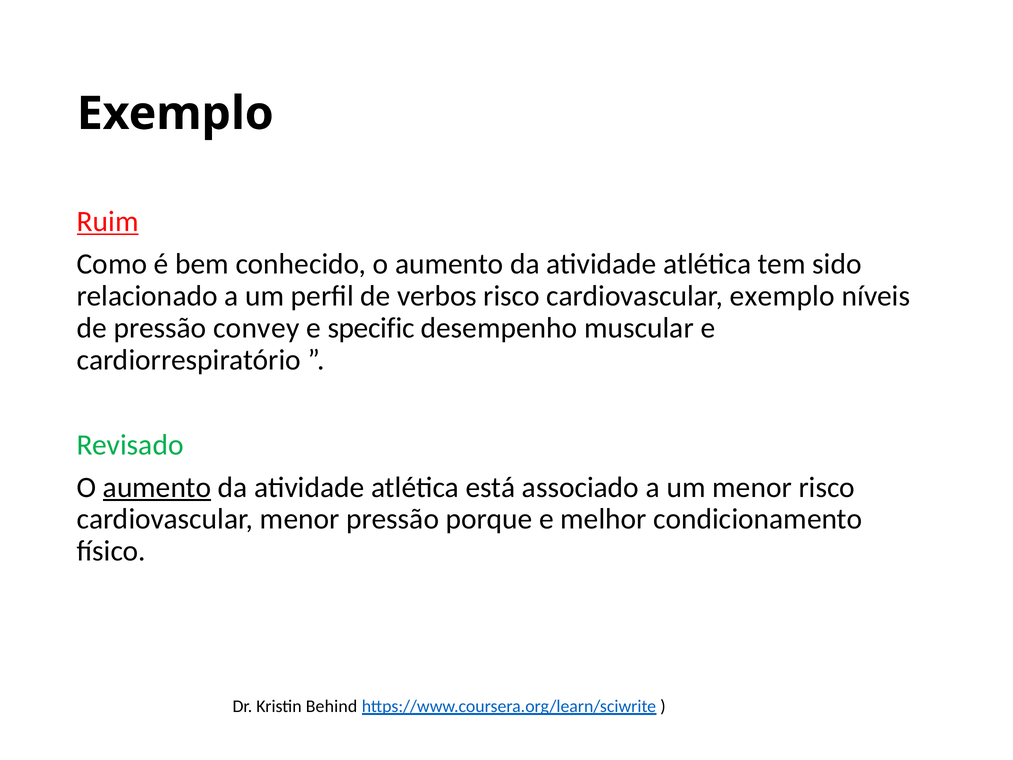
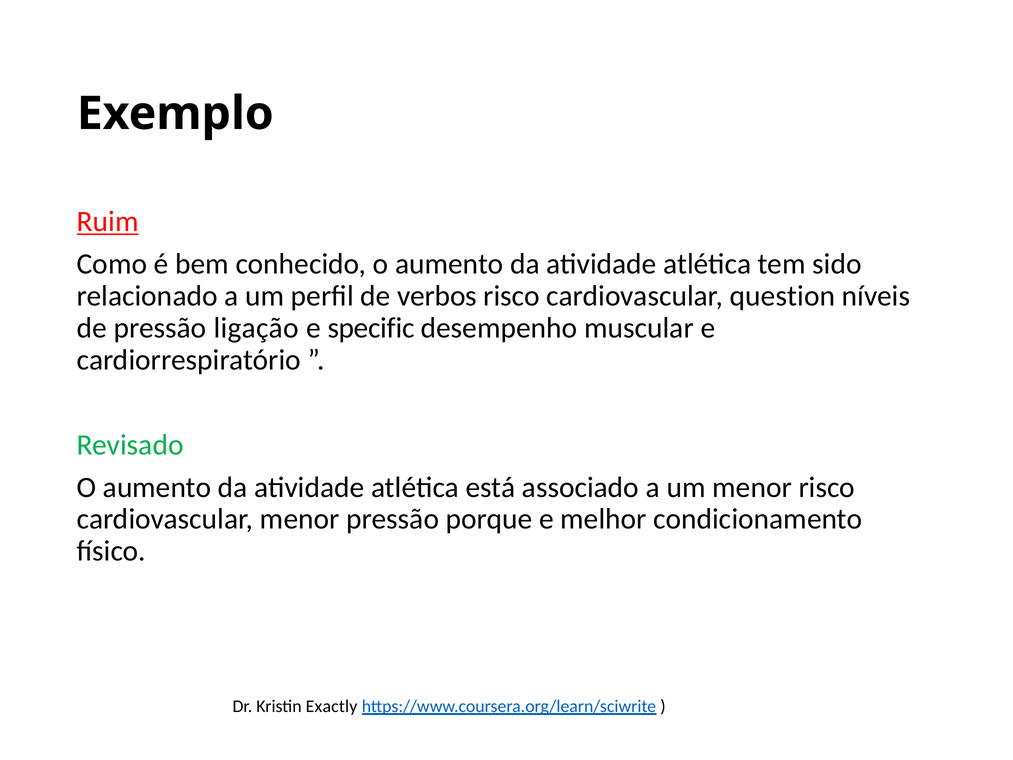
cardiovascular exemplo: exemplo -> question
convey: convey -> ligação
aumento at (157, 487) underline: present -> none
Behind: Behind -> Exactly
